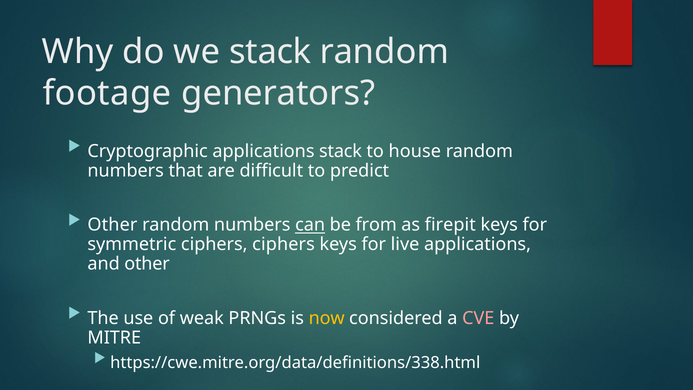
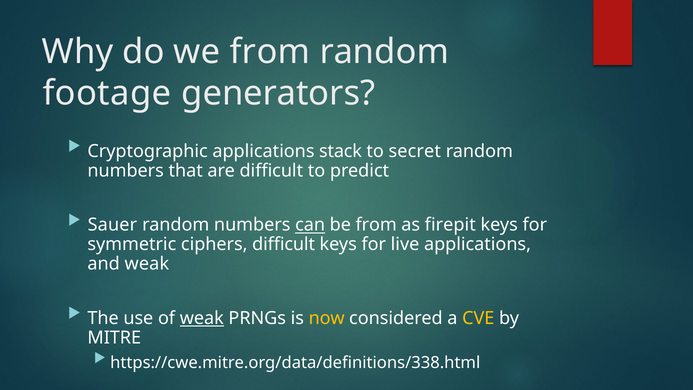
we stack: stack -> from
house: house -> secret
Other at (112, 225): Other -> Sauer
ciphers ciphers: ciphers -> difficult
and other: other -> weak
weak at (202, 318) underline: none -> present
CVE colour: pink -> yellow
